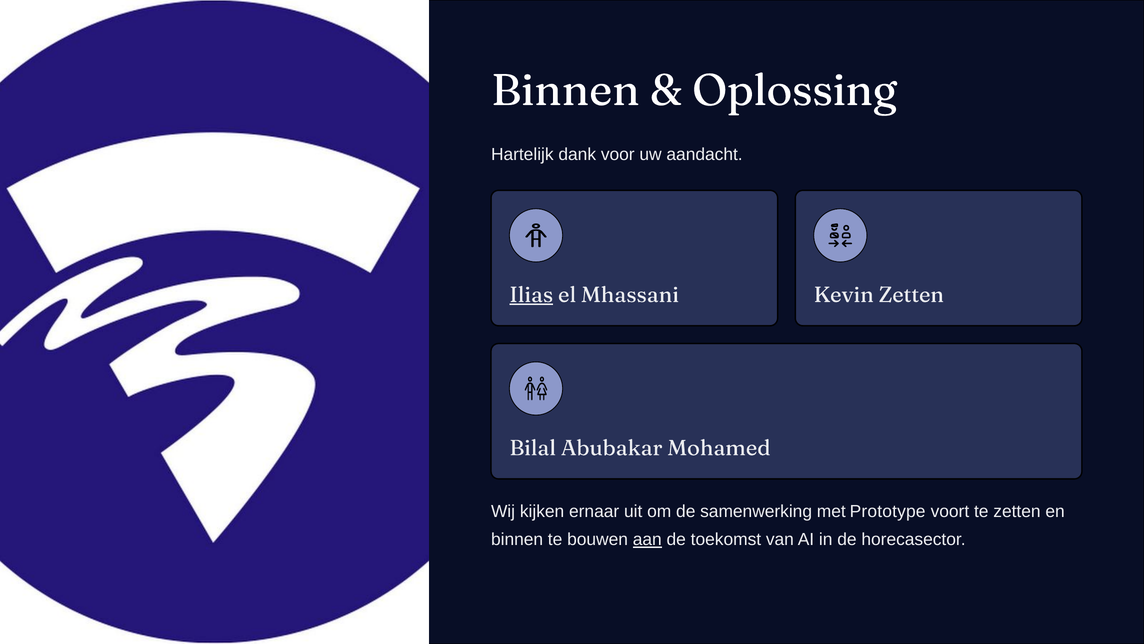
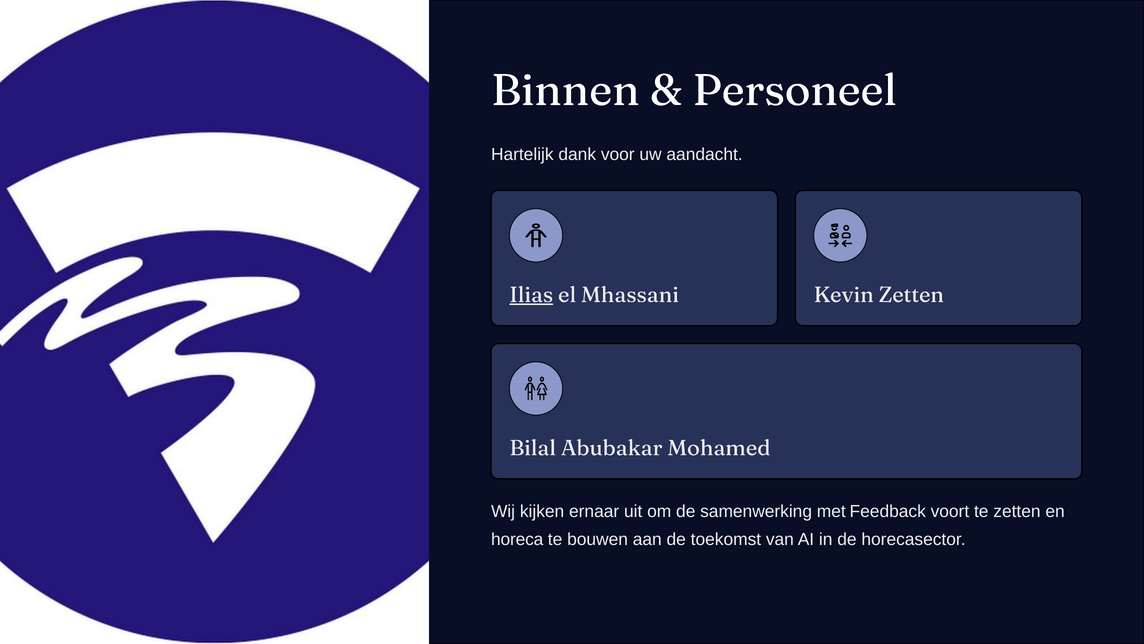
Oplossing: Oplossing -> Personeel
Prototype: Prototype -> Feedback
binnen at (517, 539): binnen -> horeca
aan underline: present -> none
